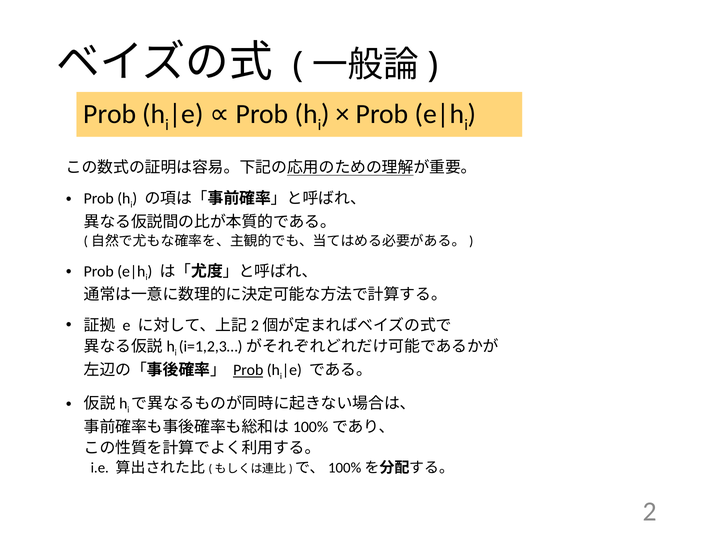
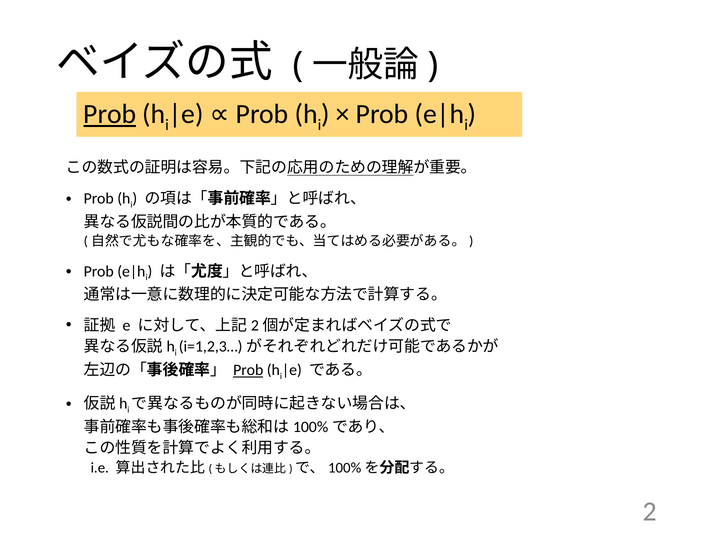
Prob at (110, 114) underline: none -> present
